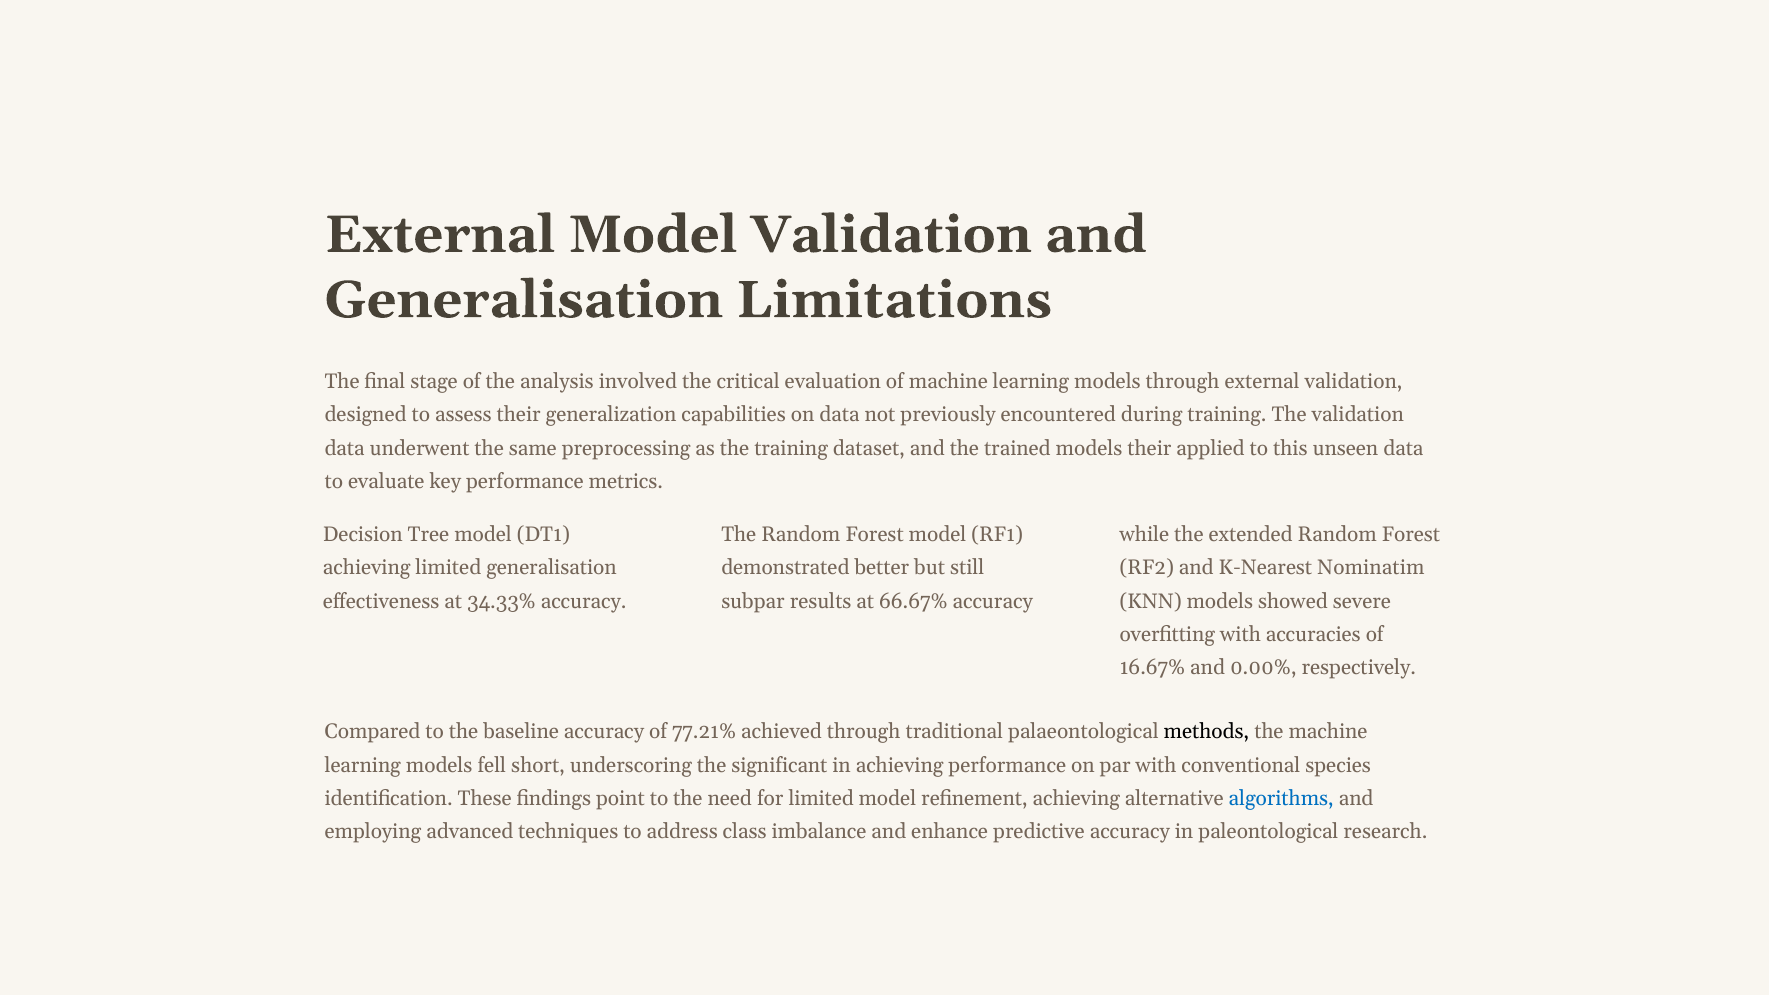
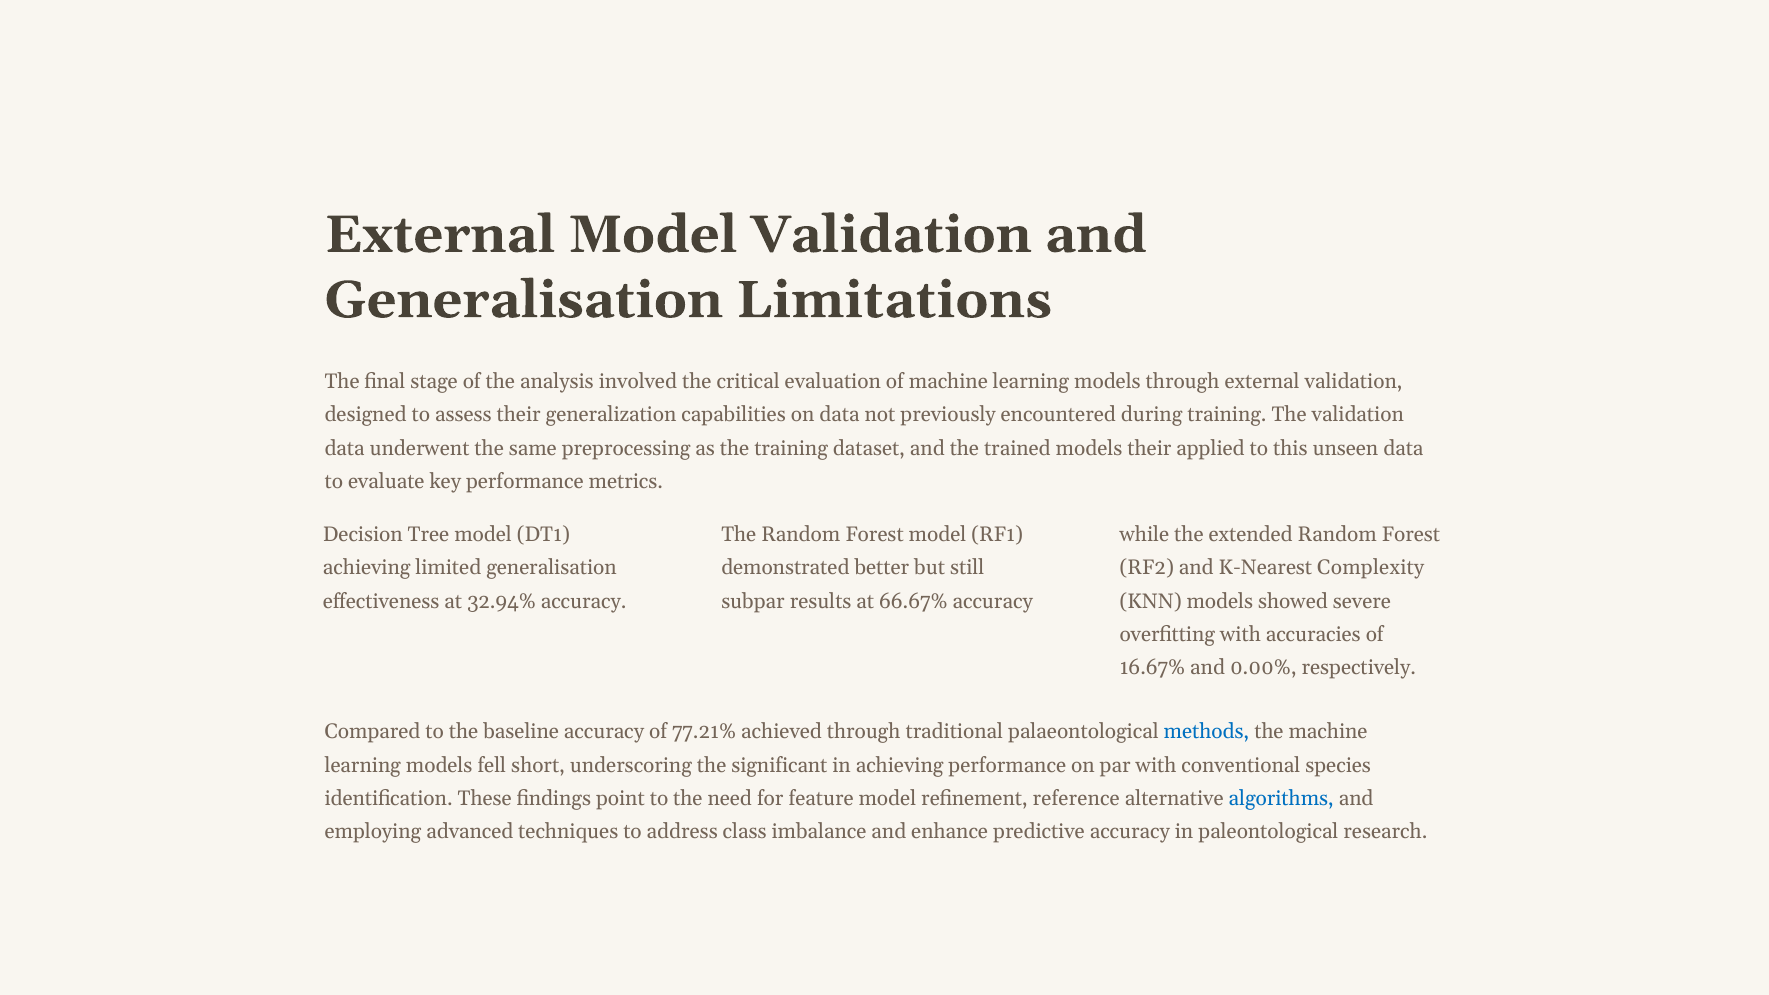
Nominatim: Nominatim -> Complexity
34.33%: 34.33% -> 32.94%
methods colour: black -> blue
for limited: limited -> feature
refinement achieving: achieving -> reference
